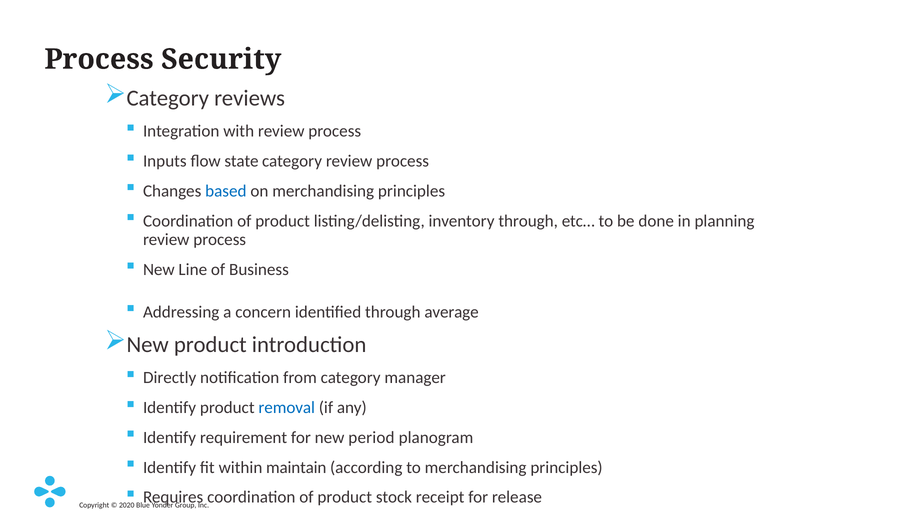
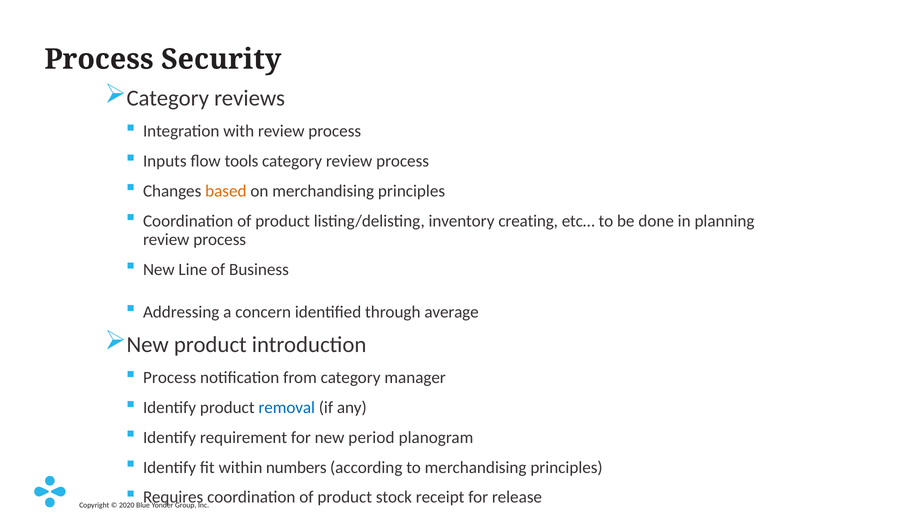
state: state -> tools
based colour: blue -> orange
inventory through: through -> creating
Directly at (170, 377): Directly -> Process
maintain: maintain -> numbers
